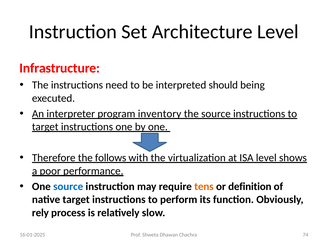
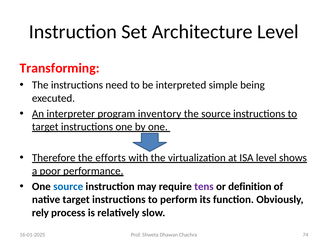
Infrastructure: Infrastructure -> Transforming
should: should -> simple
follows: follows -> efforts
tens colour: orange -> purple
